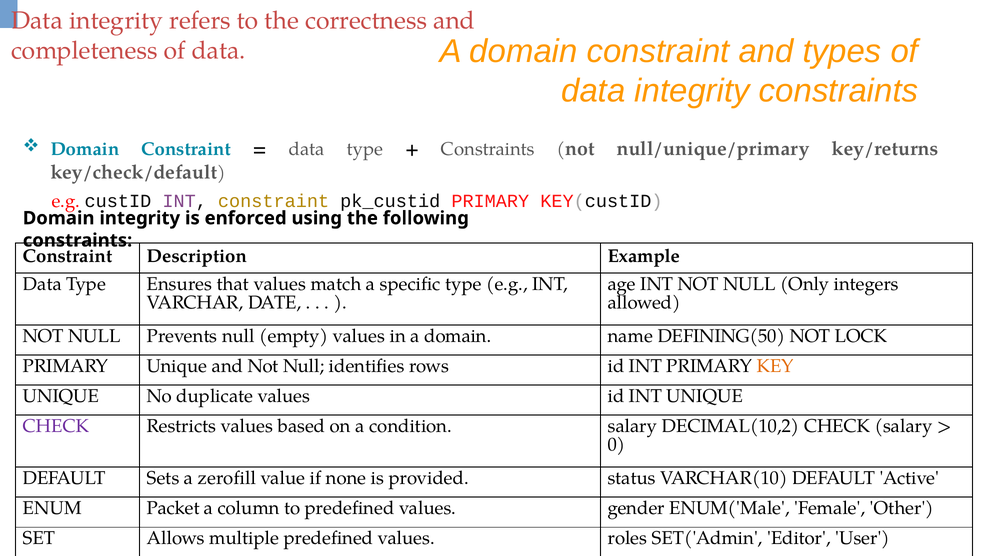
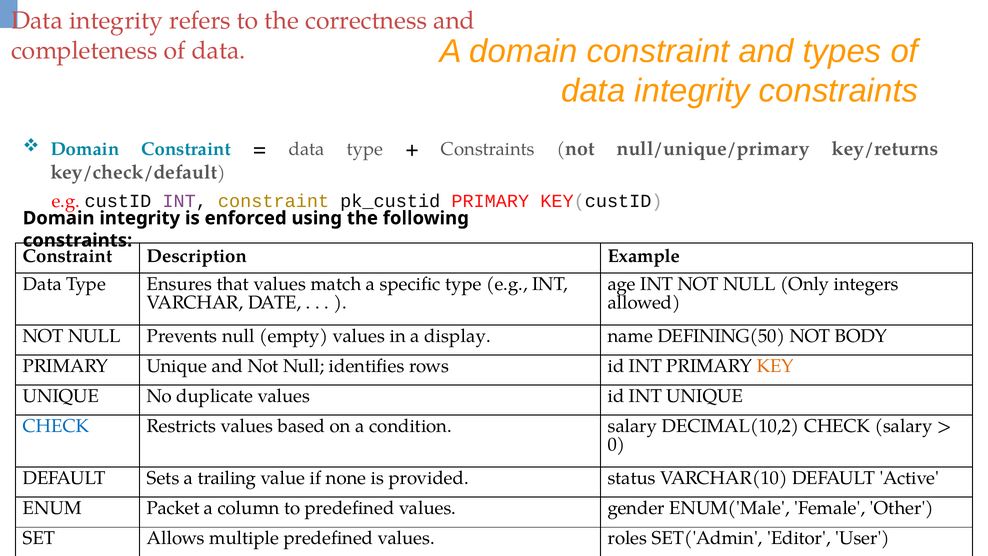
in a domain: domain -> display
LOCK: LOCK -> BODY
CHECK at (56, 426) colour: purple -> blue
zerofill: zerofill -> trailing
